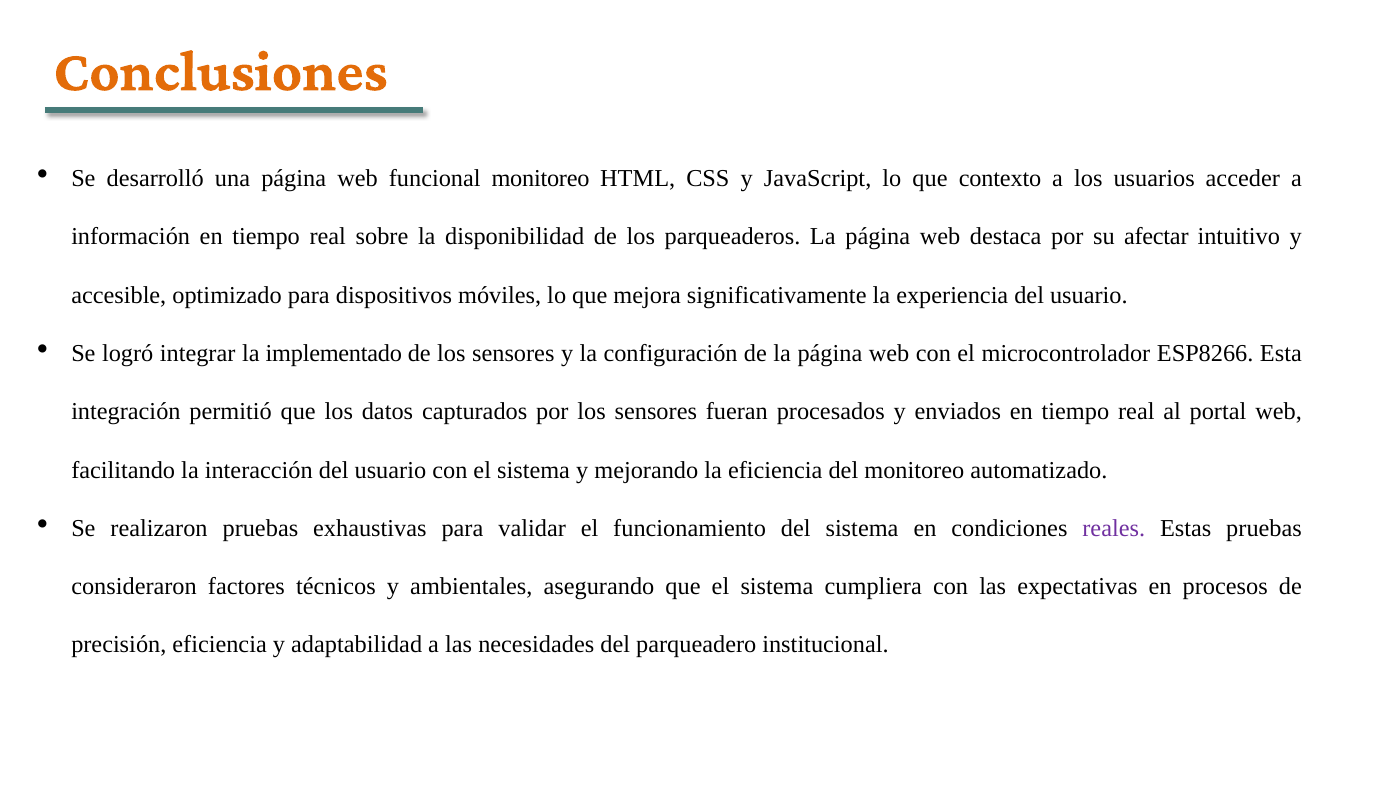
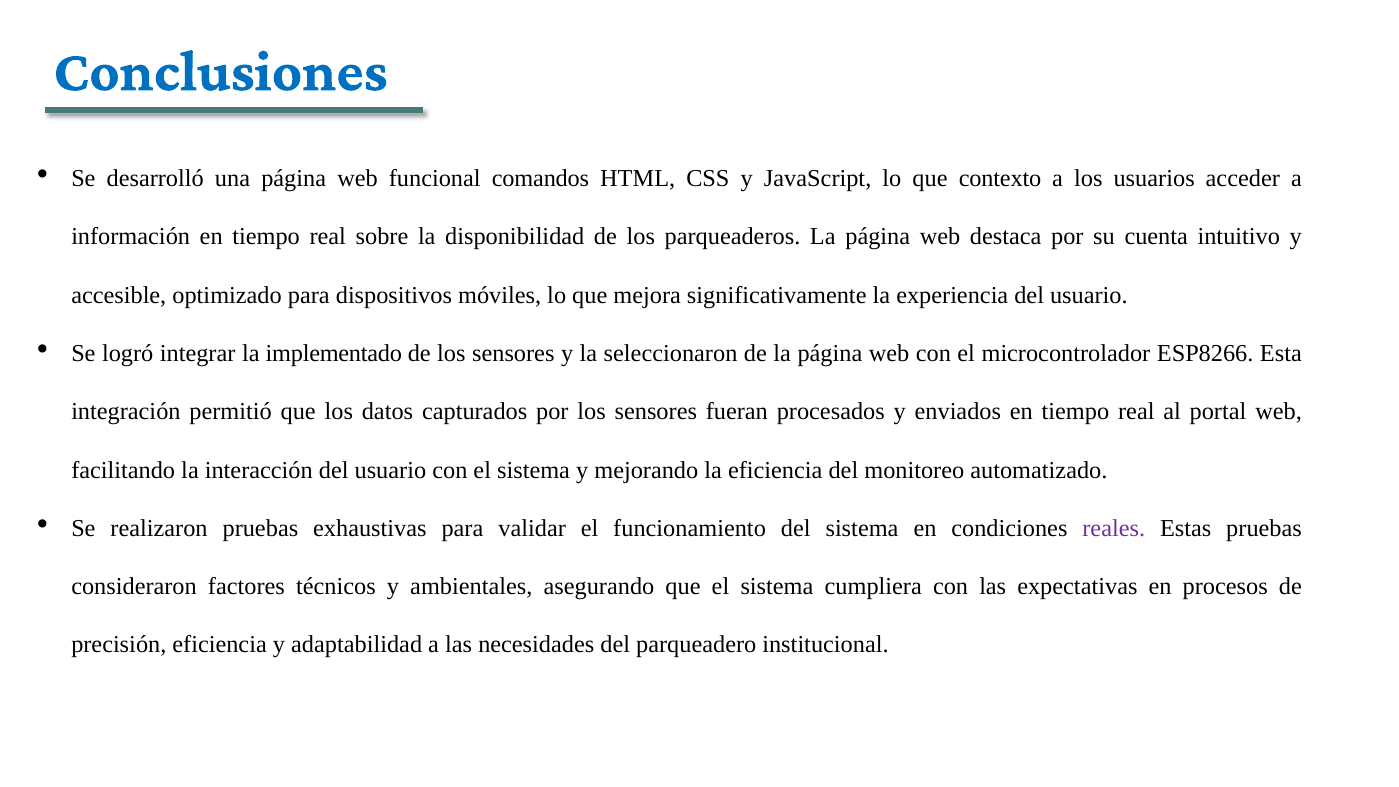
Conclusiones colour: orange -> blue
funcional monitoreo: monitoreo -> comandos
afectar: afectar -> cuenta
configuración: configuración -> seleccionaron
